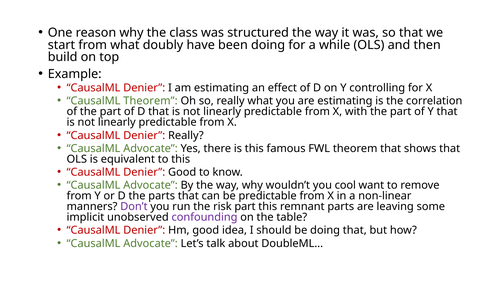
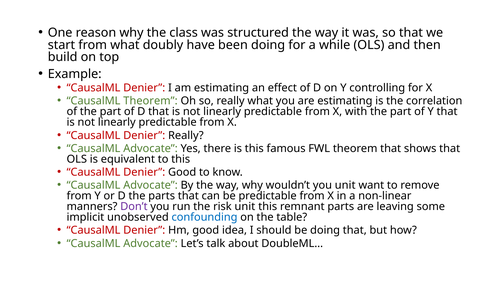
you cool: cool -> unit
risk part: part -> unit
confounding colour: purple -> blue
